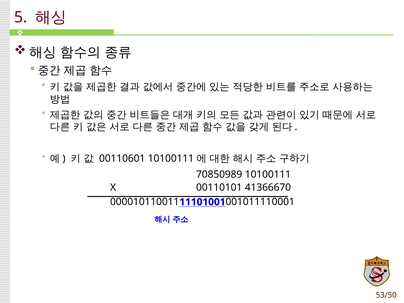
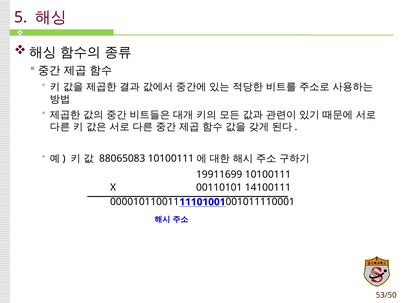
00110601: 00110601 -> 88065083
70850989: 70850989 -> 19911699
41366670: 41366670 -> 14100111
